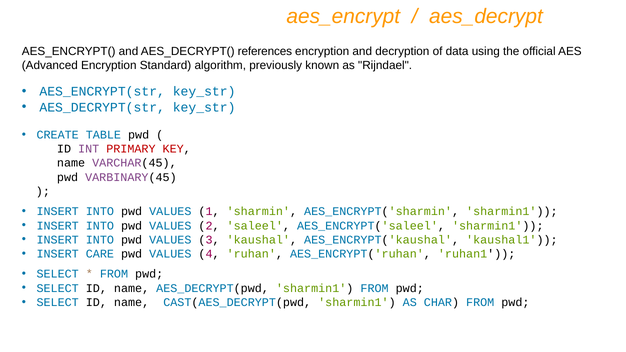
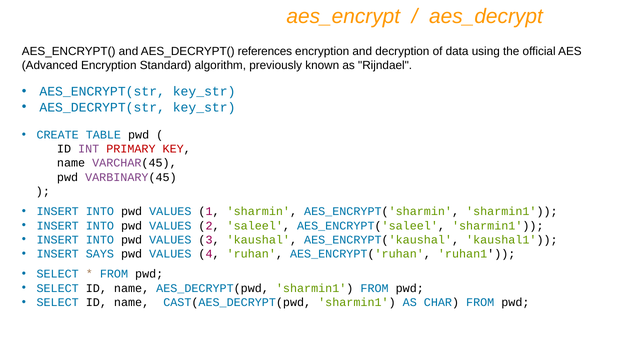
CARE: CARE -> SAYS
